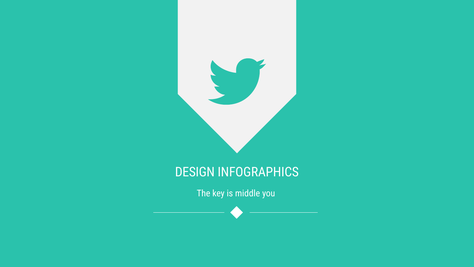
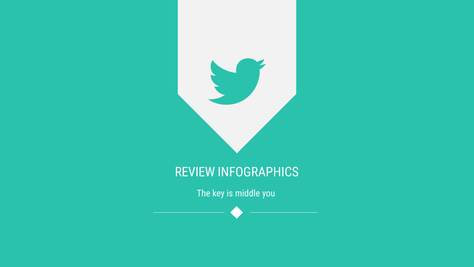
DESIGN: DESIGN -> REVIEW
